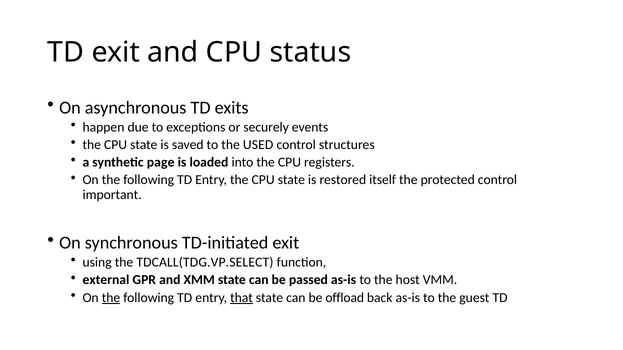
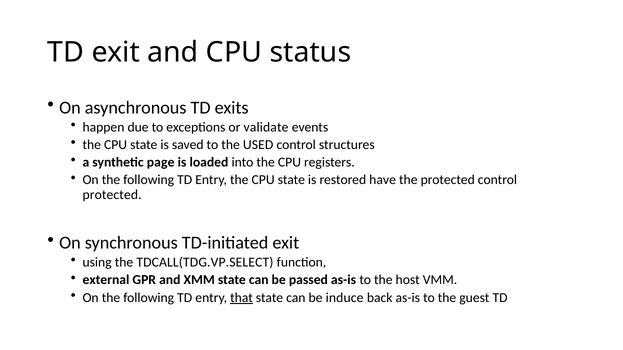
securely: securely -> validate
itself: itself -> have
important at (112, 195): important -> protected
the at (111, 298) underline: present -> none
offload: offload -> induce
